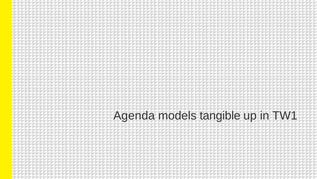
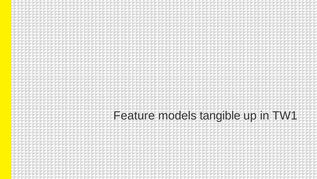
Agenda: Agenda -> Feature
